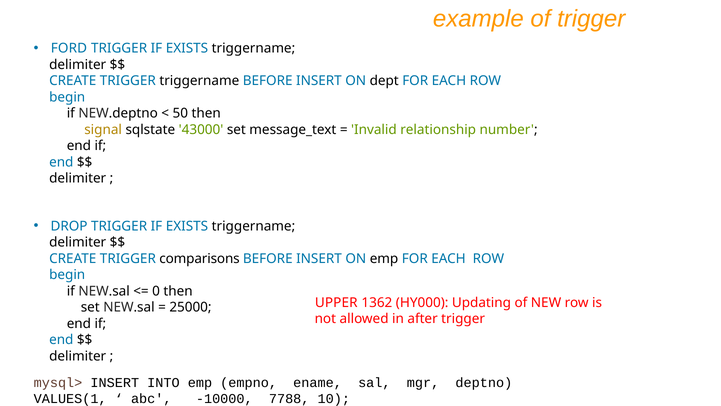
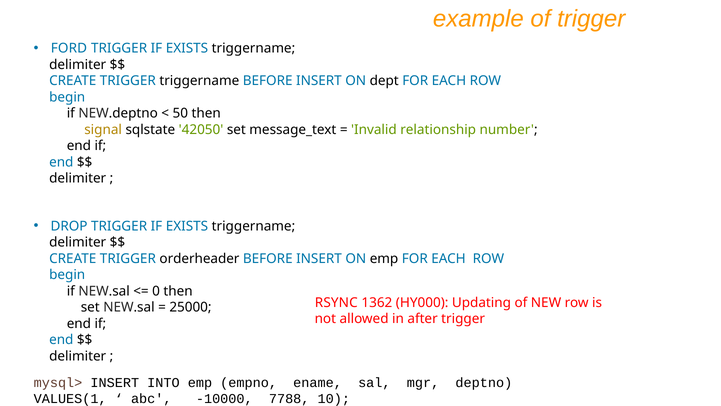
43000: 43000 -> 42050
comparisons: comparisons -> orderheader
UPPER: UPPER -> RSYNC
